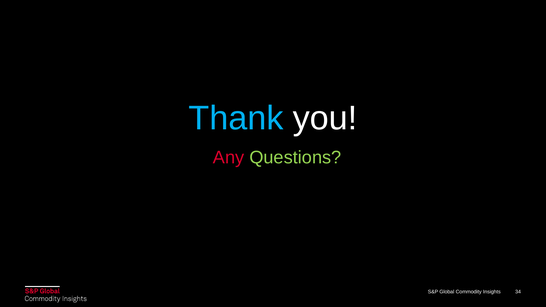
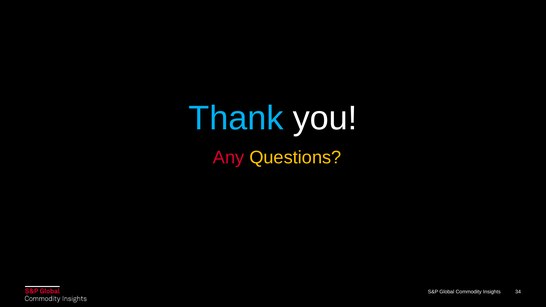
Questions colour: light green -> yellow
